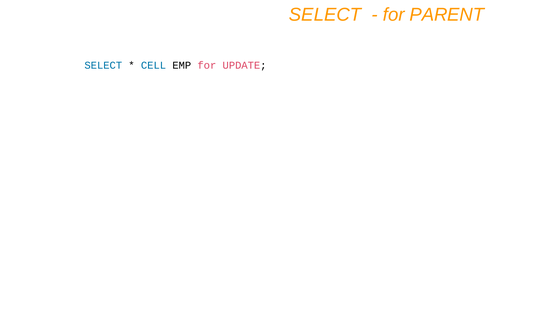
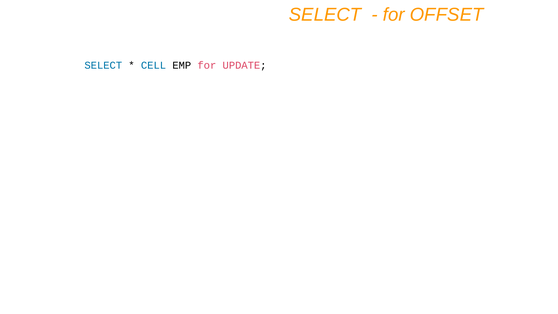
PARENT: PARENT -> OFFSET
